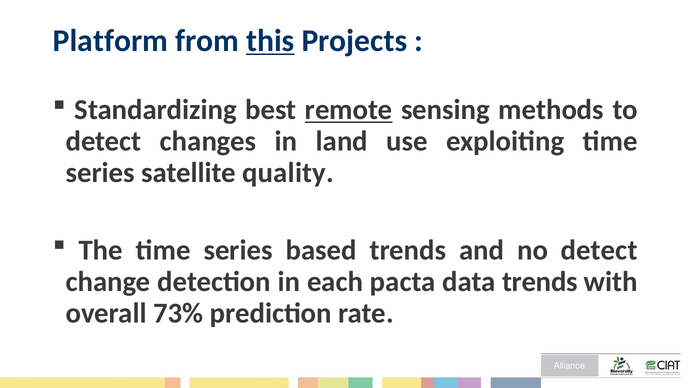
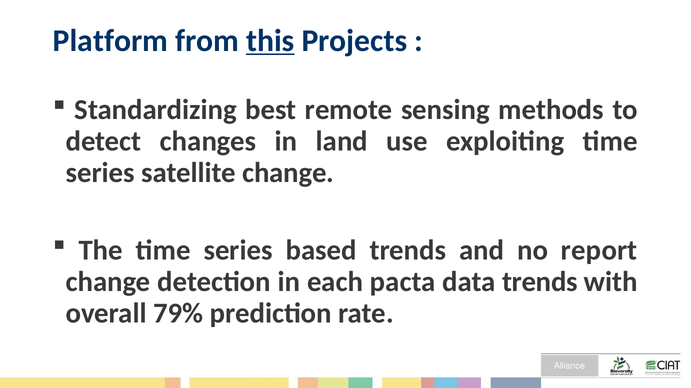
remote underline: present -> none
satellite quality: quality -> change
no detect: detect -> report
73%: 73% -> 79%
